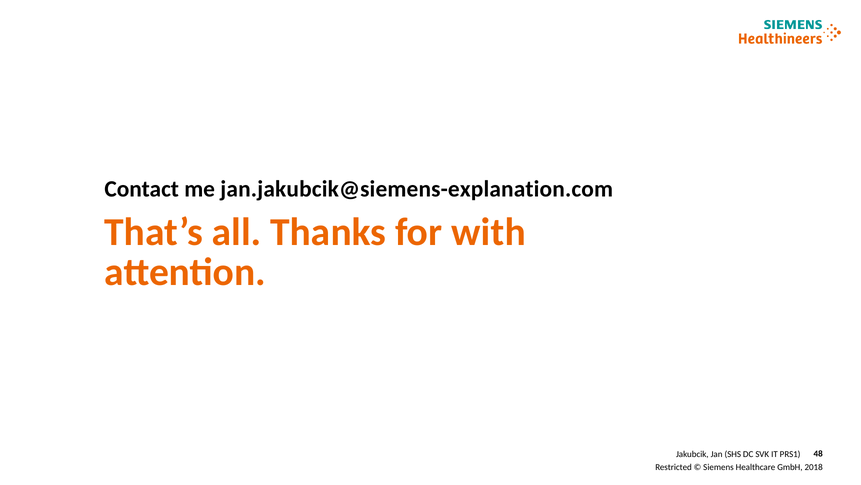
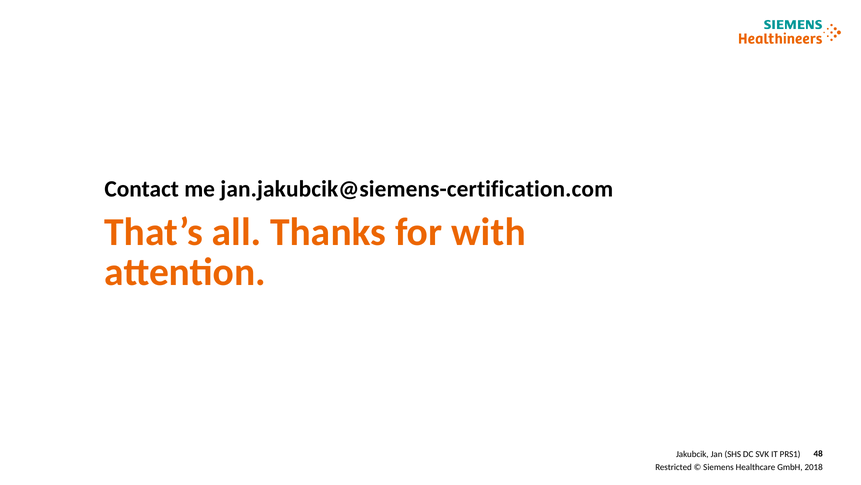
jan.jakubcik@siemens-explanation.com: jan.jakubcik@siemens-explanation.com -> jan.jakubcik@siemens-certification.com
